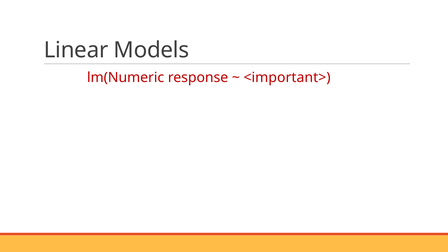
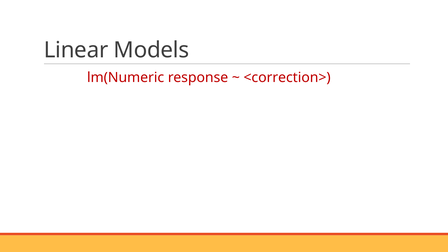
<important>: <important> -> <correction>
